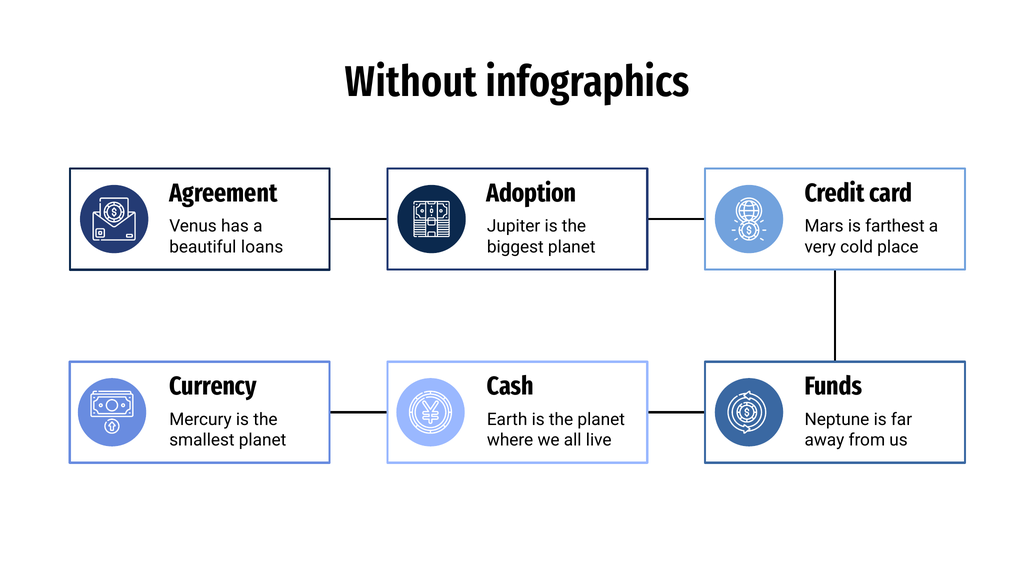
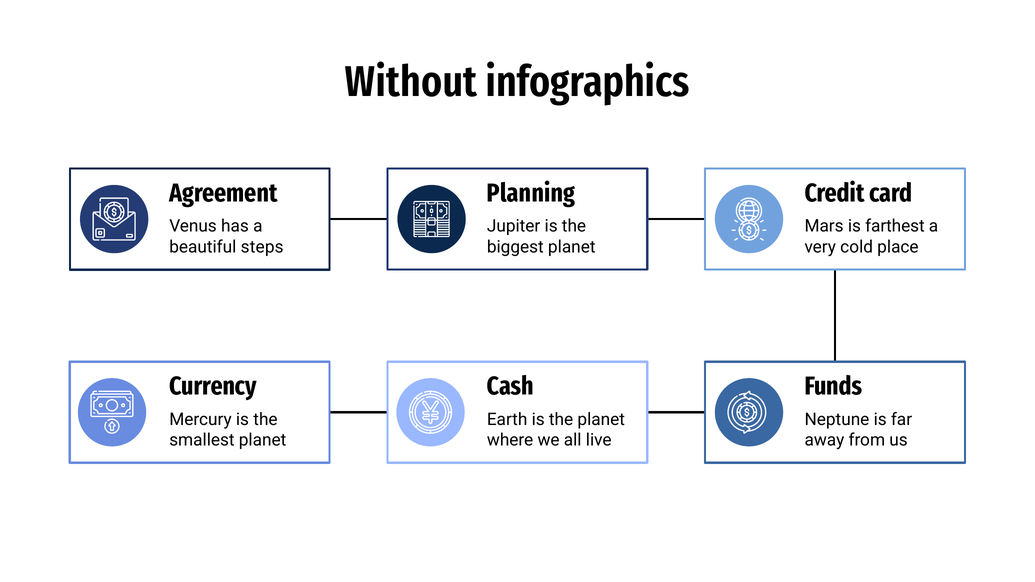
Adoption: Adoption -> Planning
loans: loans -> steps
